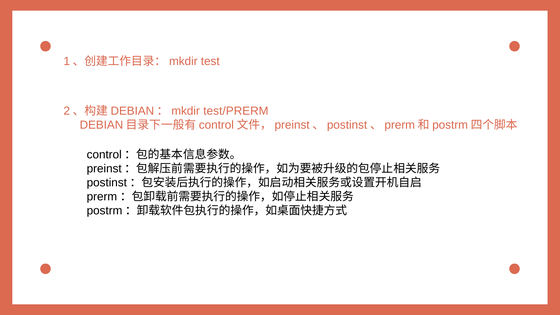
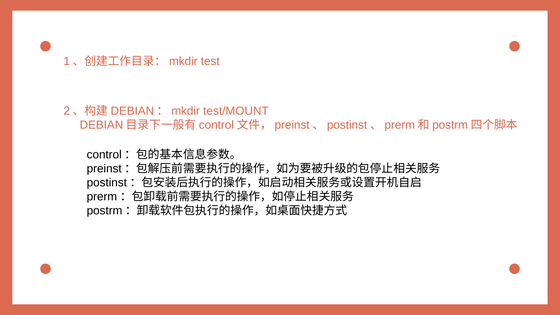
test/PRERM: test/PRERM -> test/MOUNT
